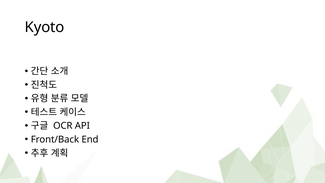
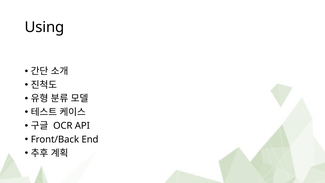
Kyoto: Kyoto -> Using
